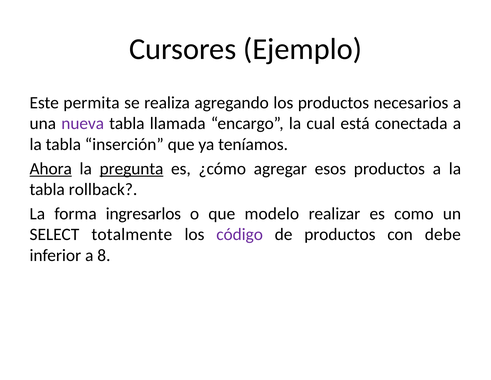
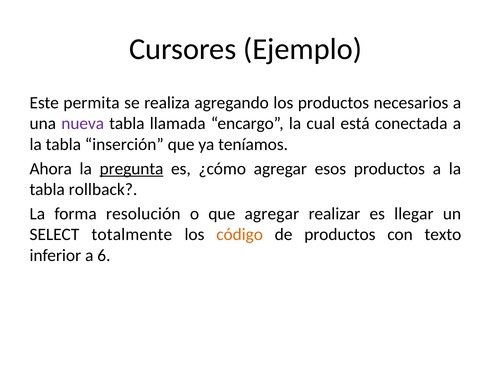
Ahora underline: present -> none
ingresarlos: ingresarlos -> resolución
que modelo: modelo -> agregar
como: como -> llegar
código colour: purple -> orange
debe: debe -> texto
8: 8 -> 6
